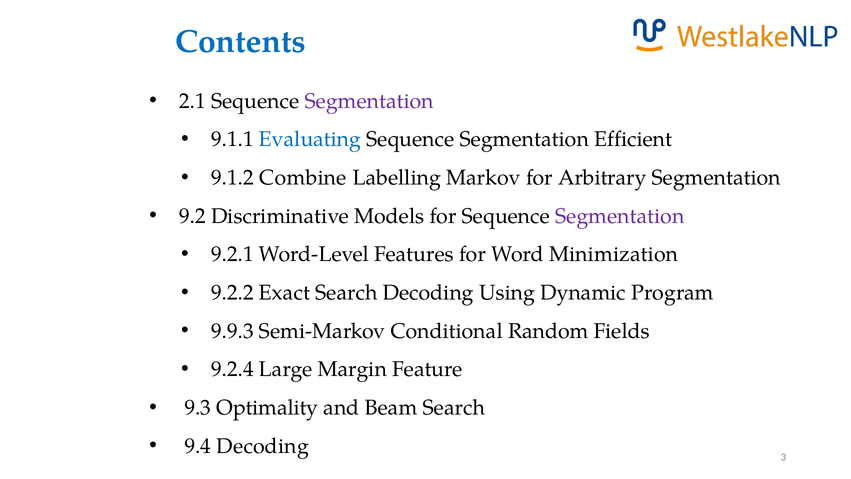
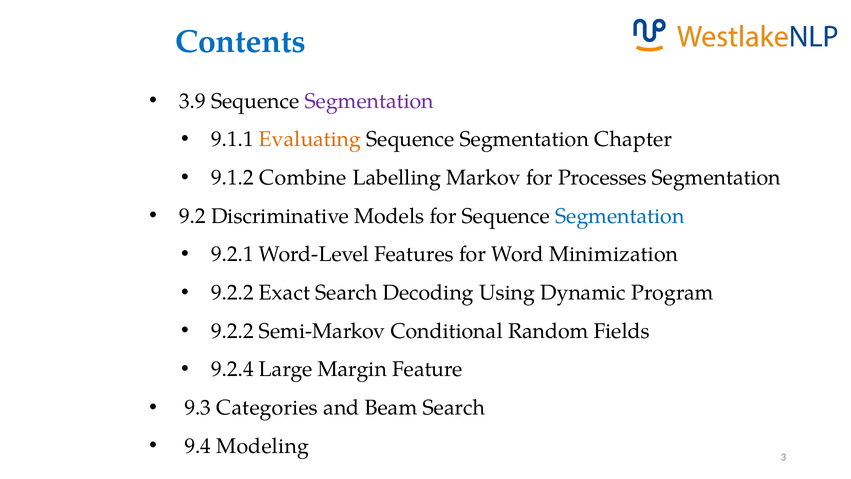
2.1: 2.1 -> 3.9
Evaluating colour: blue -> orange
Efficient: Efficient -> Chapter
Arbitrary: Arbitrary -> Processes
Segmentation at (620, 216) colour: purple -> blue
9.9.3 at (232, 331): 9.9.3 -> 9.2.2
Optimality: Optimality -> Categories
9.4 Decoding: Decoding -> Modeling
